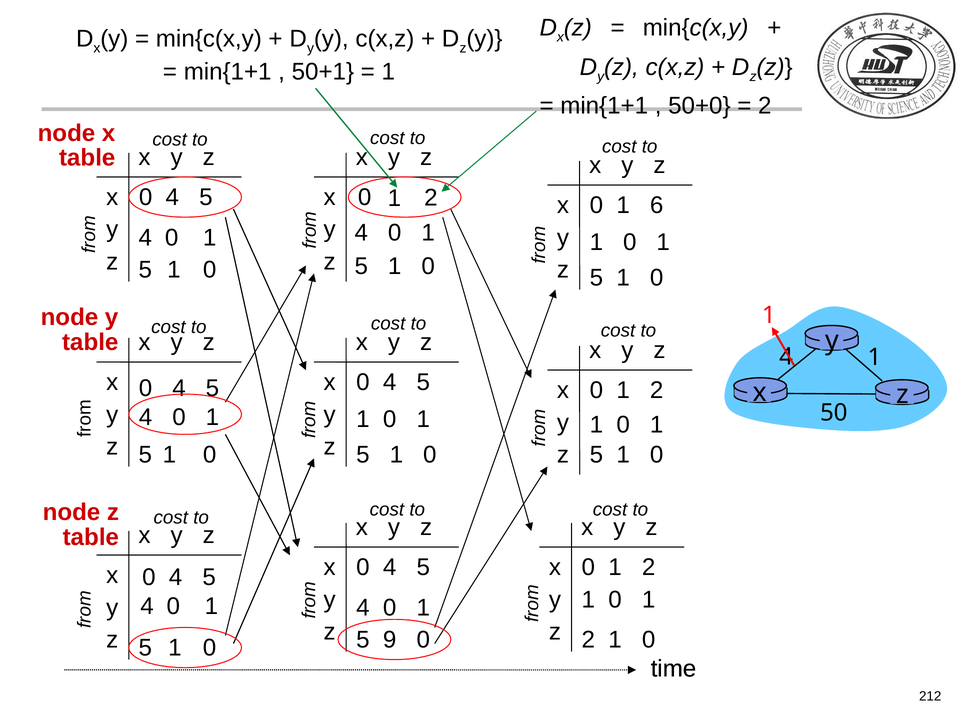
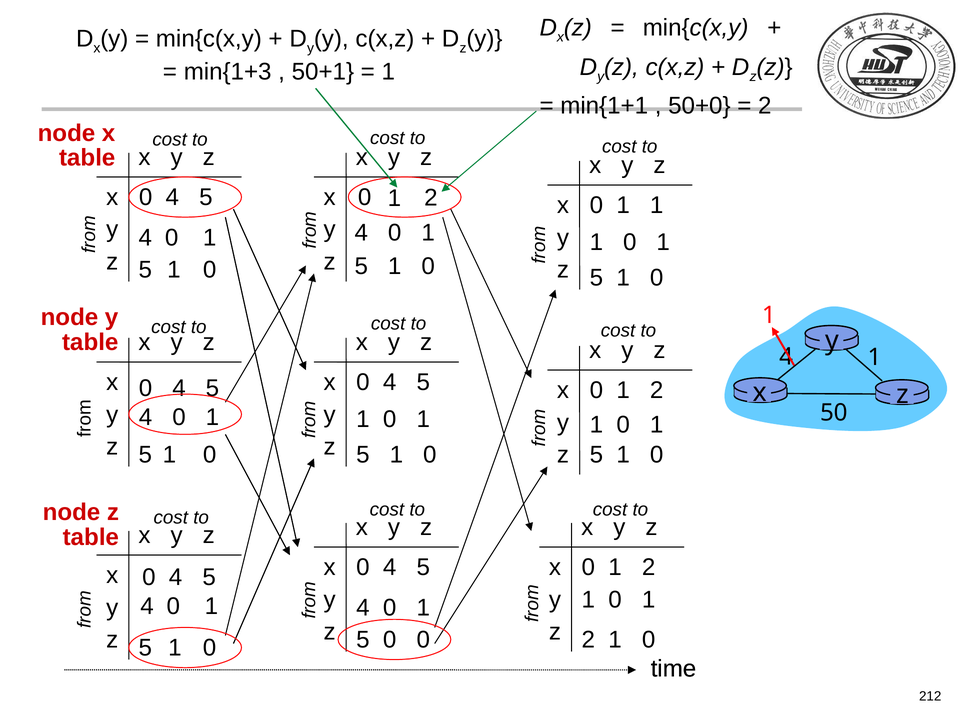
min{1+1 at (228, 72): min{1+1 -> min{1+3
1 6: 6 -> 1
5 9: 9 -> 0
